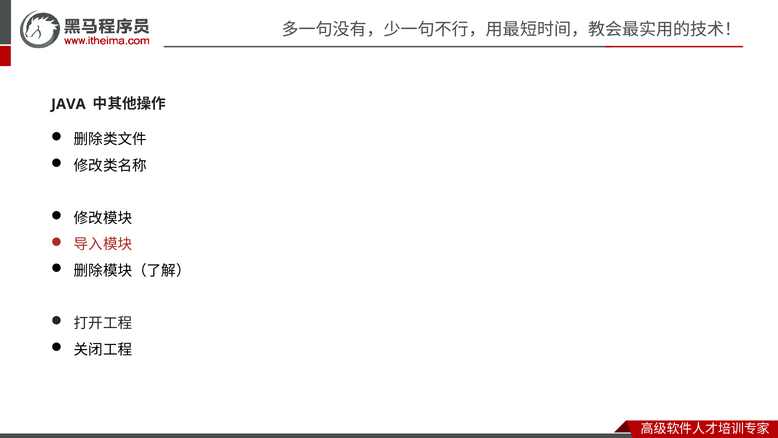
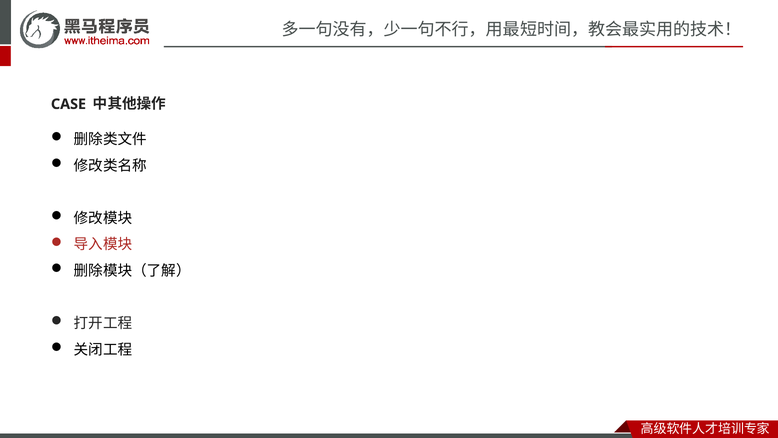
JAVA: JAVA -> CASE
